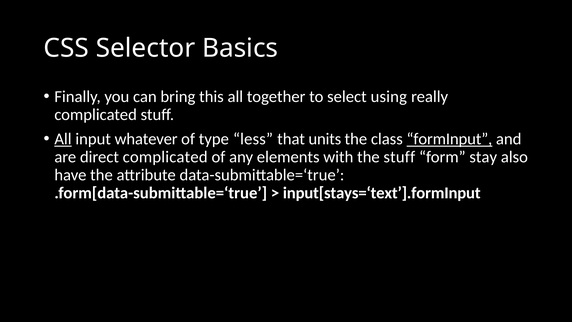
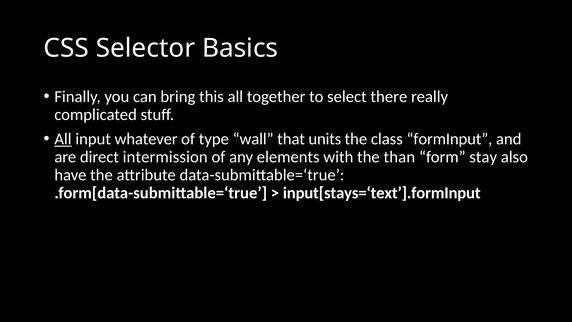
using: using -> there
less: less -> wall
formInput underline: present -> none
direct complicated: complicated -> intermission
the stuff: stuff -> than
